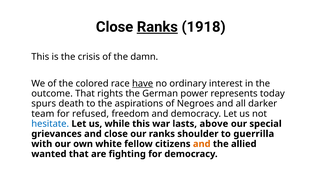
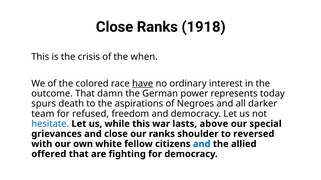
Ranks at (157, 27) underline: present -> none
damn: damn -> when
rights: rights -> damn
guerrilla: guerrilla -> reversed
and at (202, 144) colour: orange -> blue
wanted: wanted -> offered
